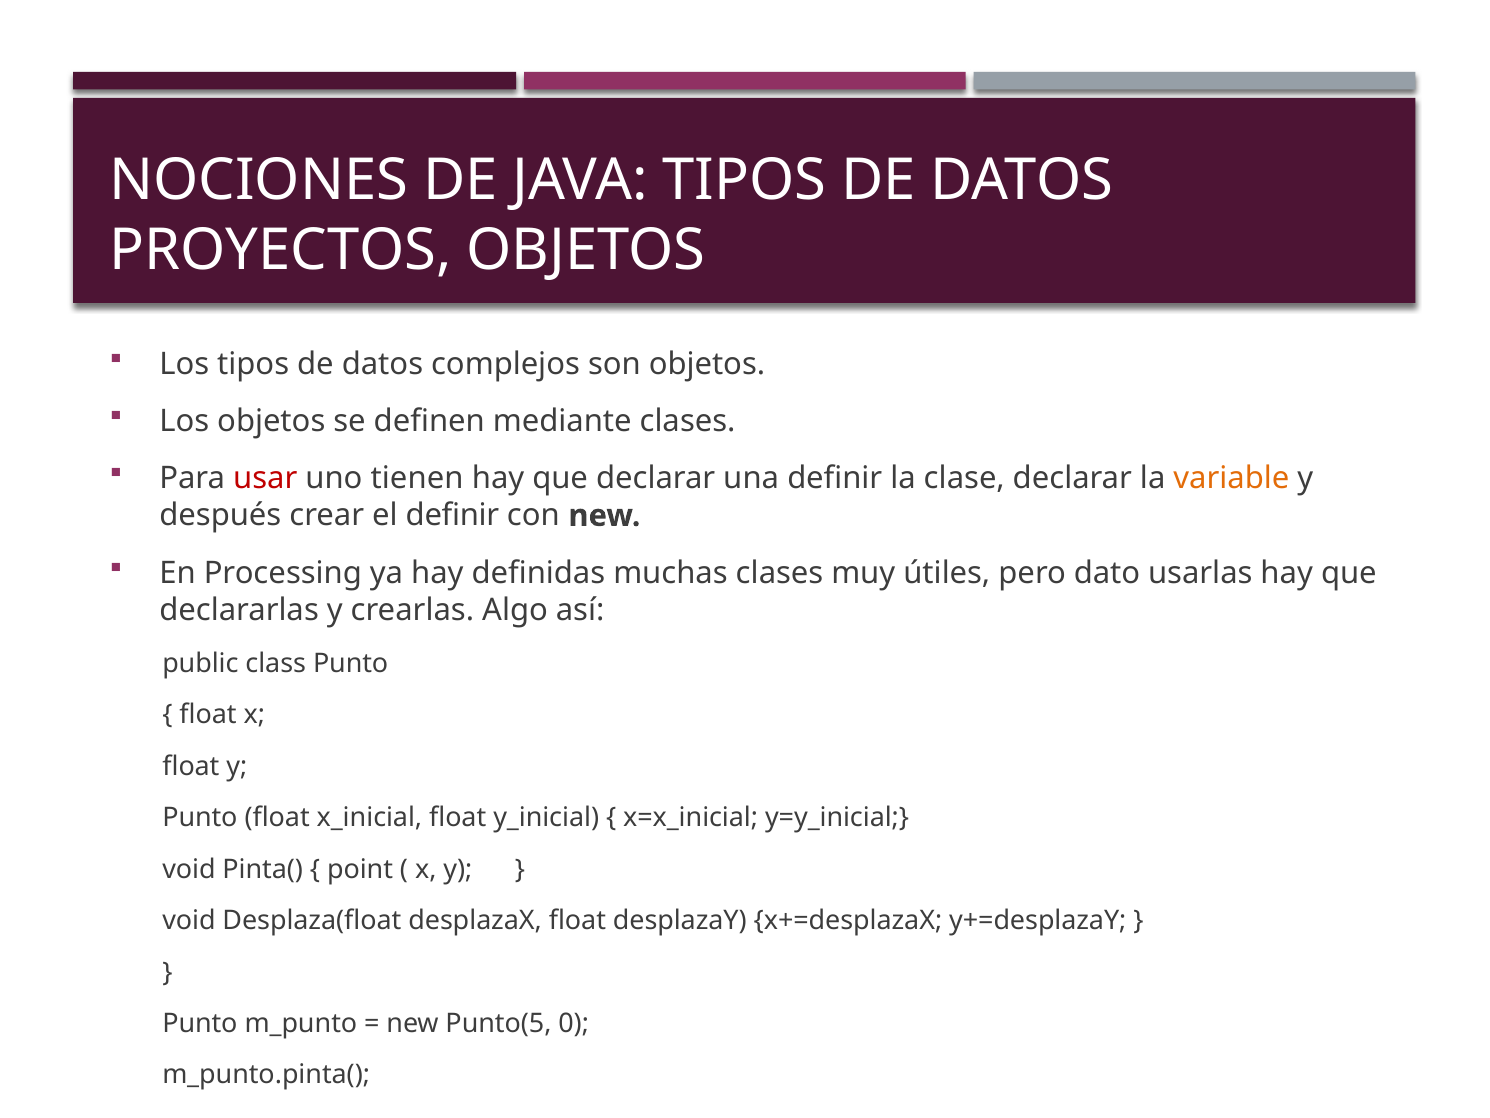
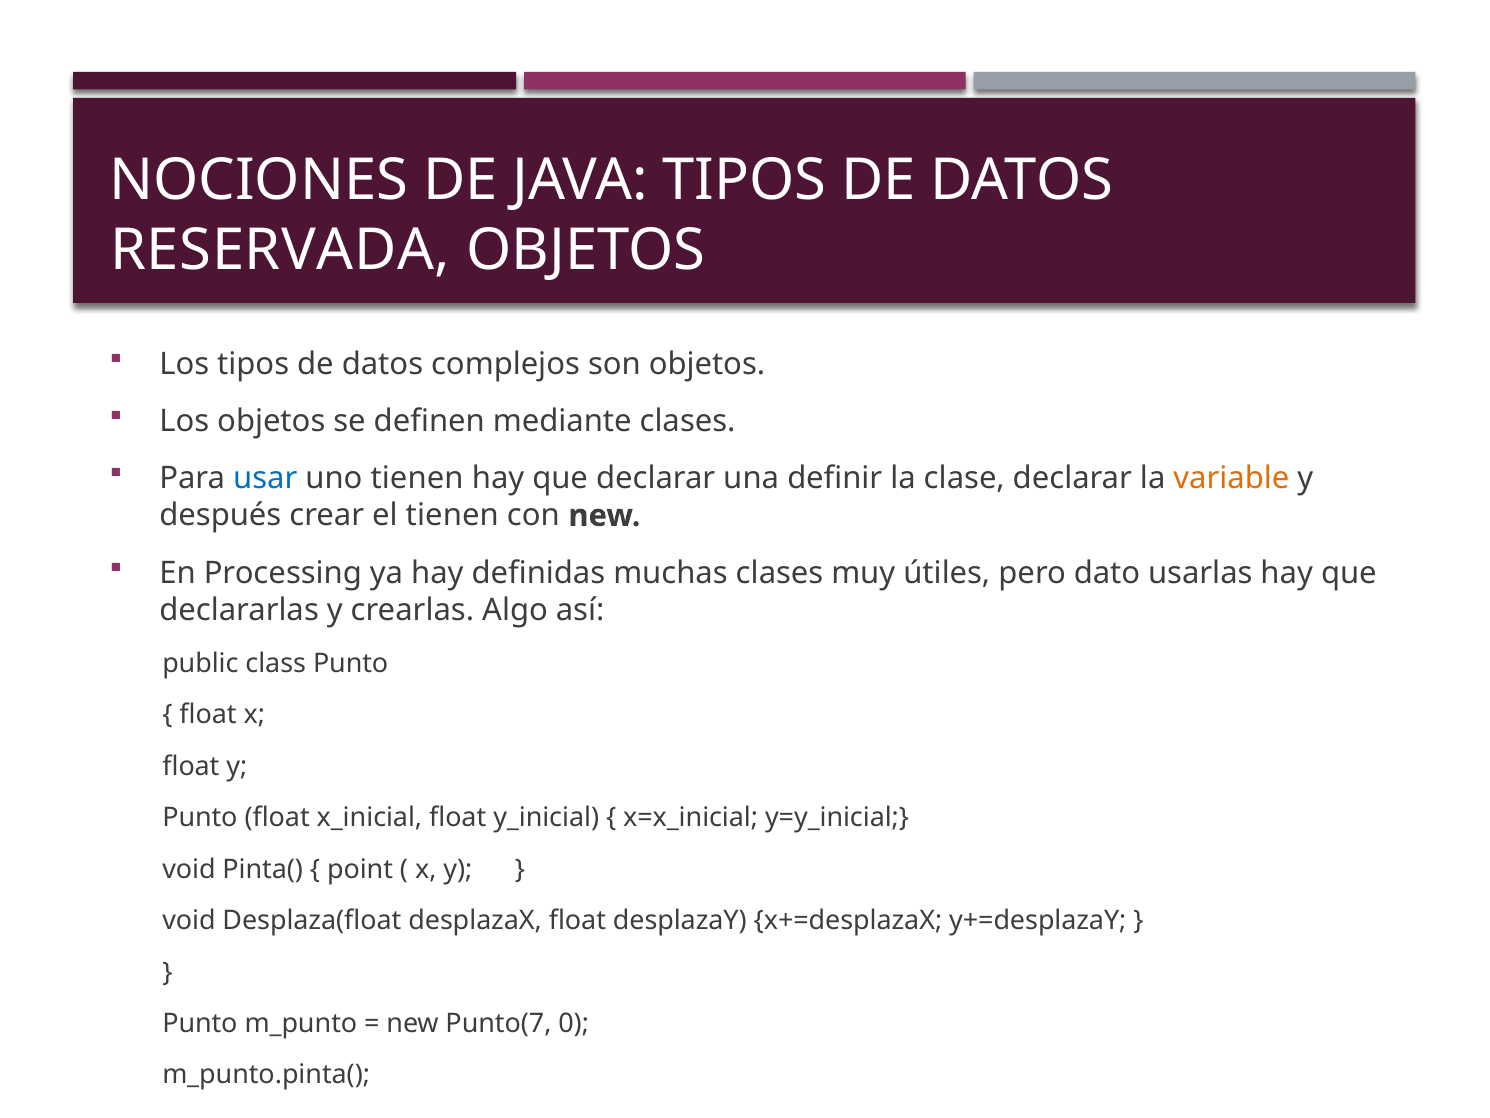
PROYECTOS: PROYECTOS -> RESERVADA
usar colour: red -> blue
el definir: definir -> tienen
Punto(5: Punto(5 -> Punto(7
